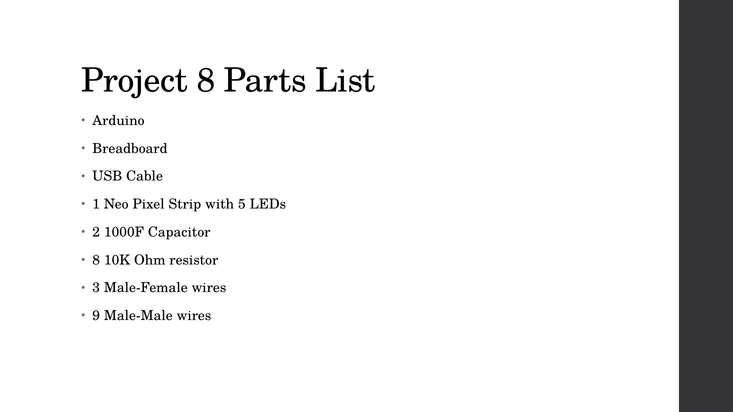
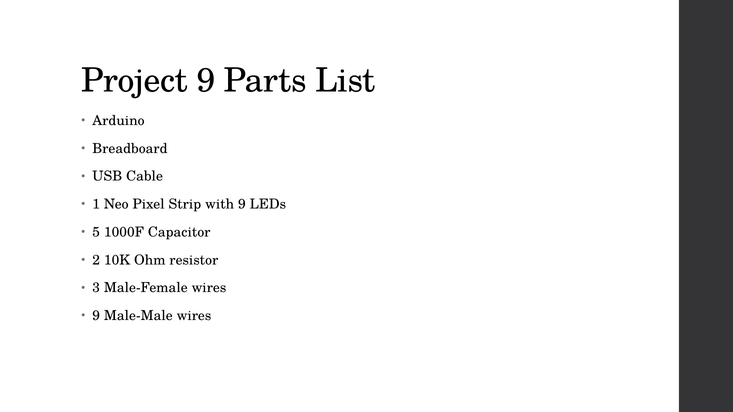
Project 8: 8 -> 9
with 5: 5 -> 9
2: 2 -> 5
8 at (96, 260): 8 -> 2
